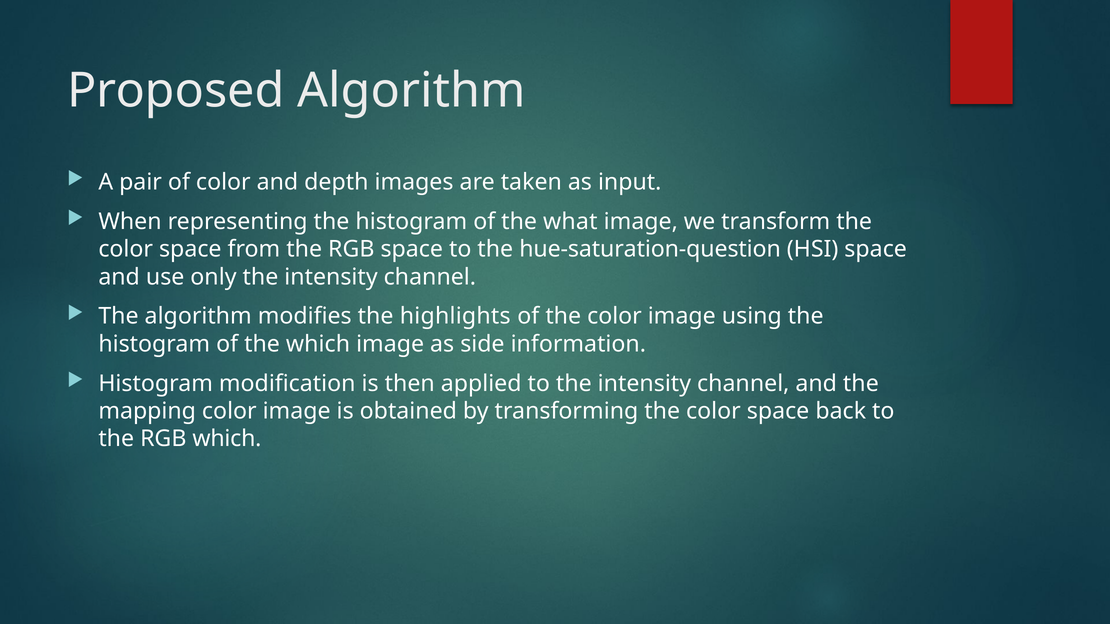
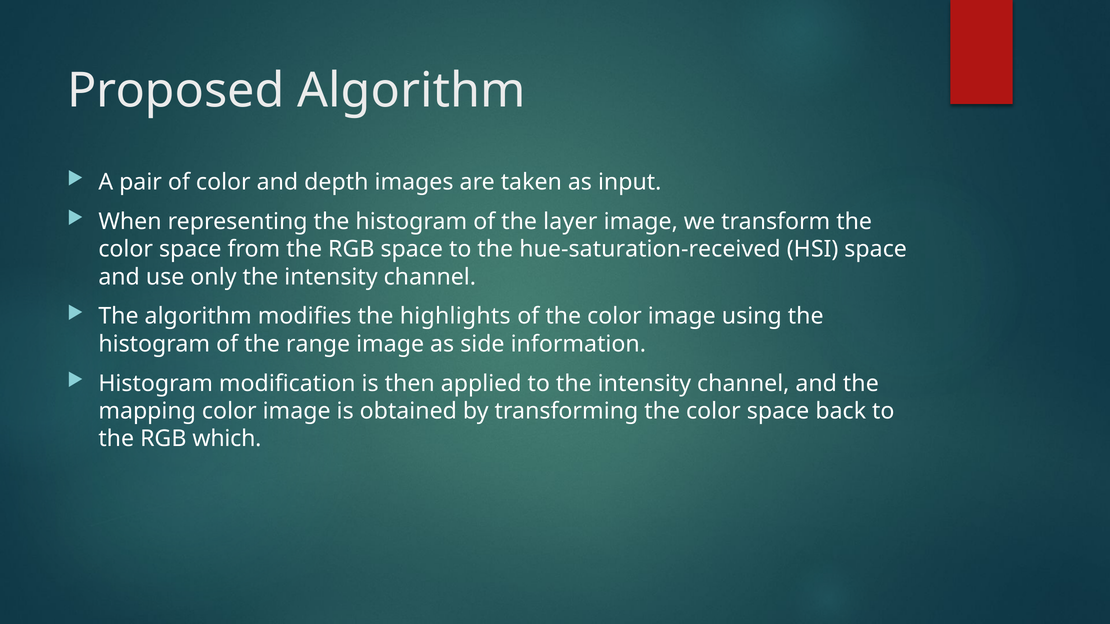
what: what -> layer
hue-saturation-question: hue-saturation-question -> hue-saturation-received
the which: which -> range
